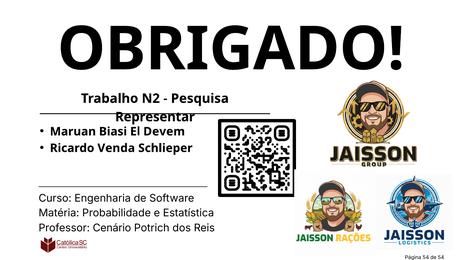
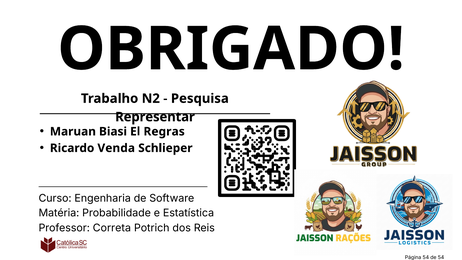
Devem: Devem -> Regras
Cenário: Cenário -> Correta
